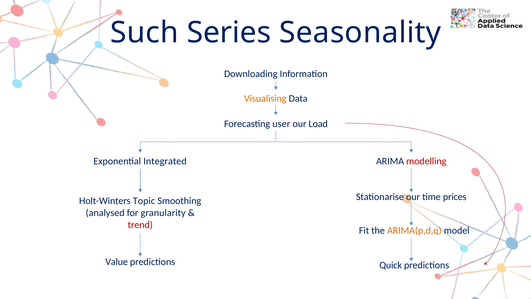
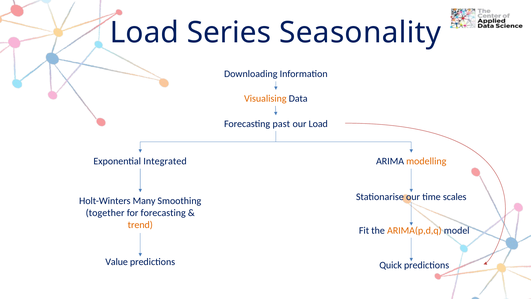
Such at (144, 33): Such -> Load
user: user -> past
modelling colour: red -> orange
prices: prices -> scales
Topic: Topic -> Many
analysed: analysed -> together
for granularity: granularity -> forecasting
trend colour: red -> orange
